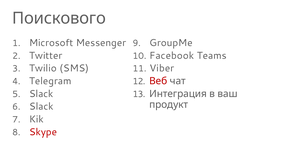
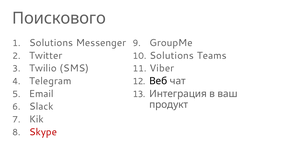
Microsoft at (51, 43): Microsoft -> Solutions
Facebook at (172, 55): Facebook -> Solutions
Веб colour: red -> black
Slack at (41, 94): Slack -> Email
